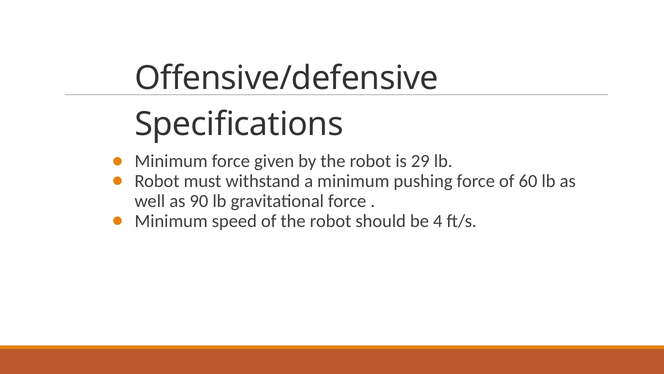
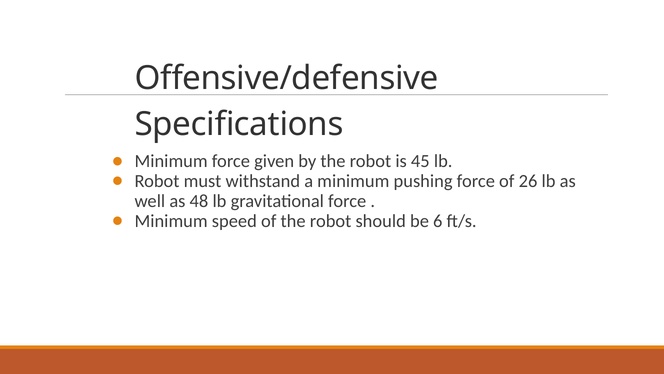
29: 29 -> 45
60: 60 -> 26
90: 90 -> 48
4: 4 -> 6
